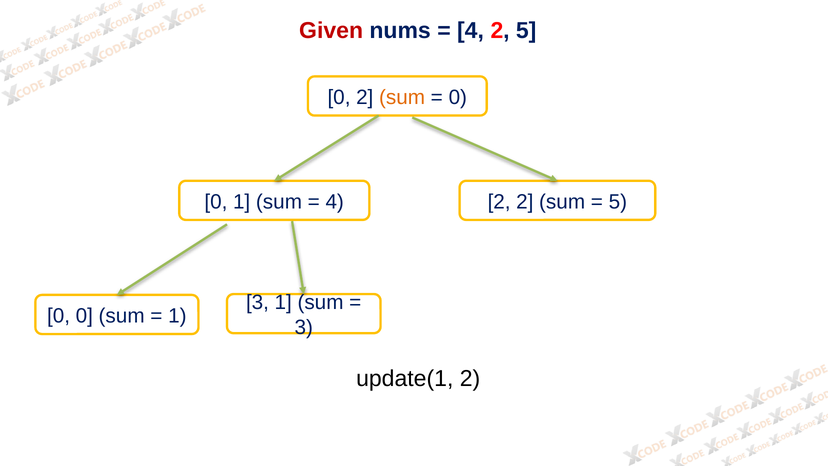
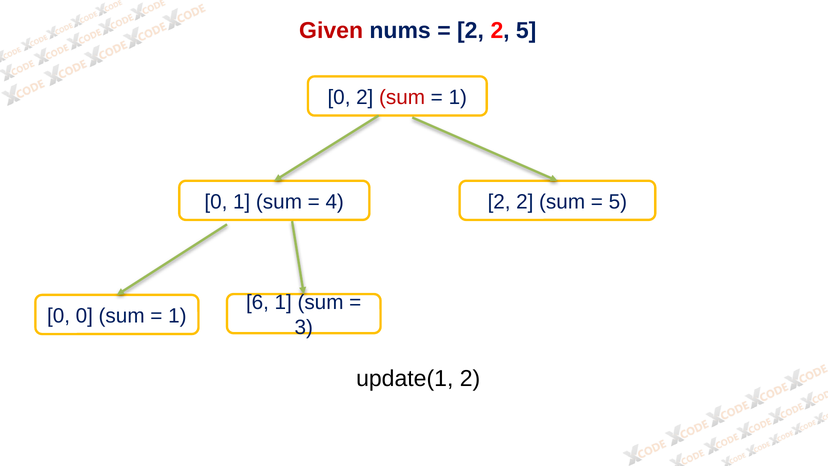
4 at (471, 31): 4 -> 2
sum at (402, 97) colour: orange -> red
0 at (458, 97): 0 -> 1
3 at (258, 302): 3 -> 6
